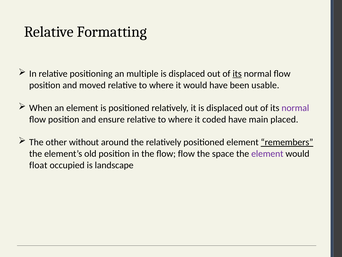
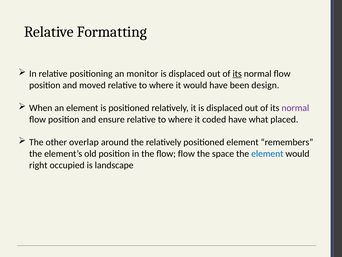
multiple: multiple -> monitor
usable: usable -> design
main: main -> what
without: without -> overlap
remembers underline: present -> none
element at (267, 153) colour: purple -> blue
float: float -> right
